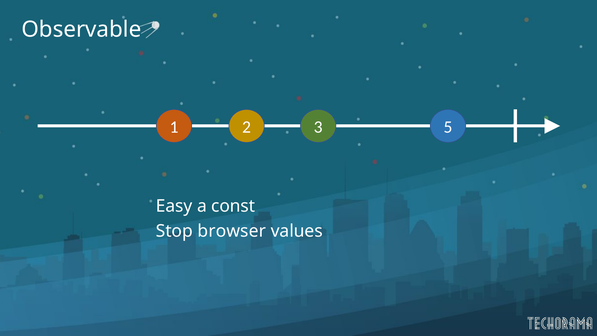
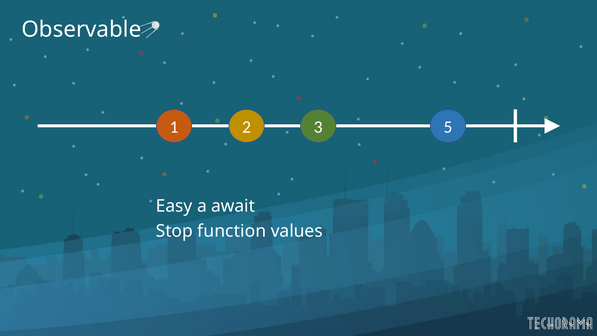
const: const -> await
browser: browser -> function
